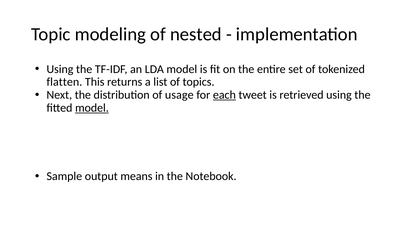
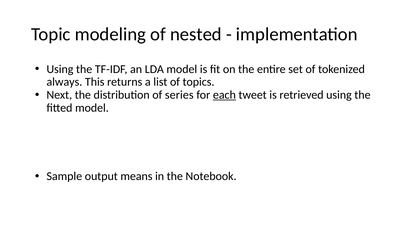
flatten: flatten -> always
usage: usage -> series
model at (92, 108) underline: present -> none
